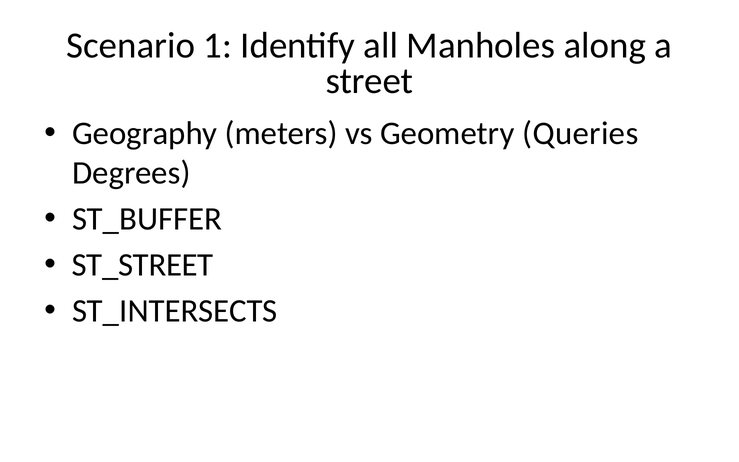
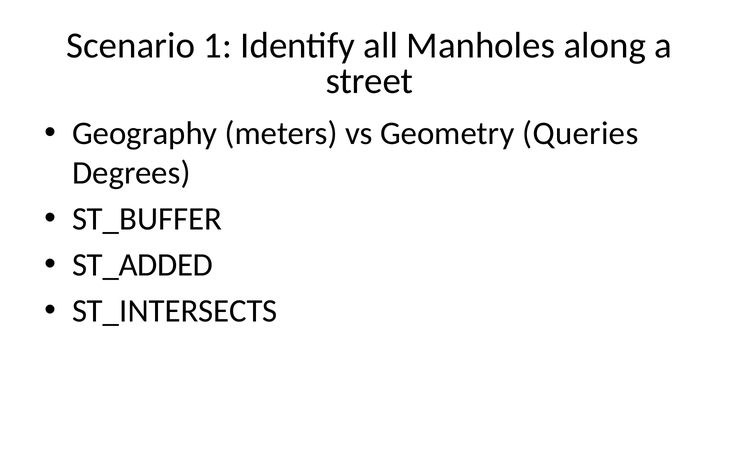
ST_STREET: ST_STREET -> ST_ADDED
